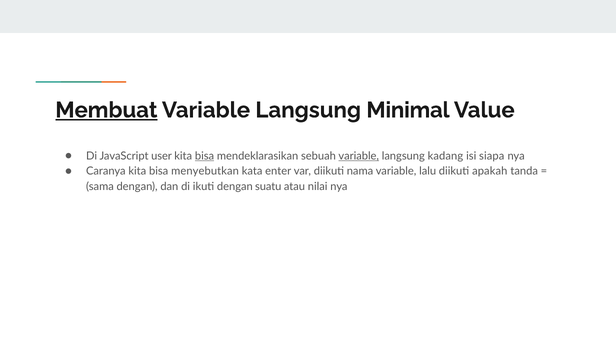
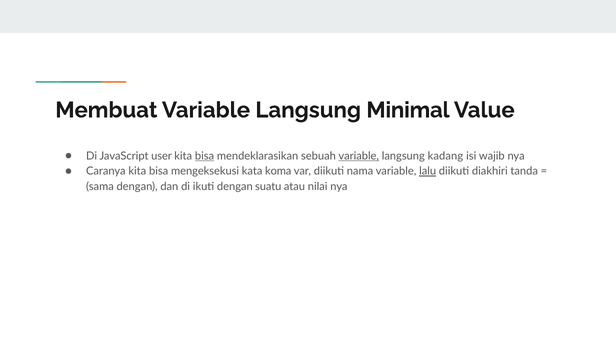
Membuat underline: present -> none
siapa: siapa -> wajib
menyebutkan: menyebutkan -> mengeksekusi
enter: enter -> koma
lalu underline: none -> present
apakah: apakah -> diakhiri
